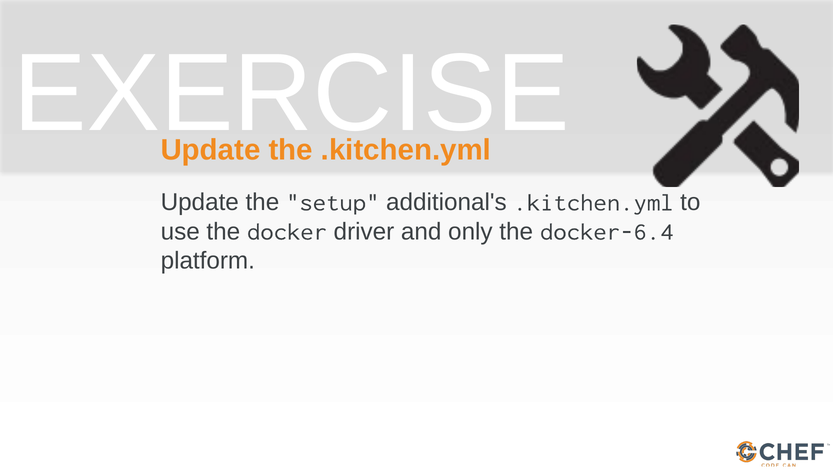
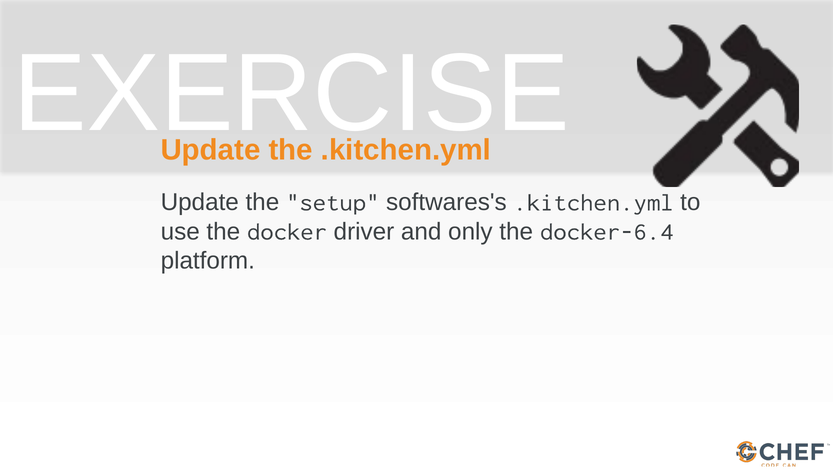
additional's: additional's -> softwares's
